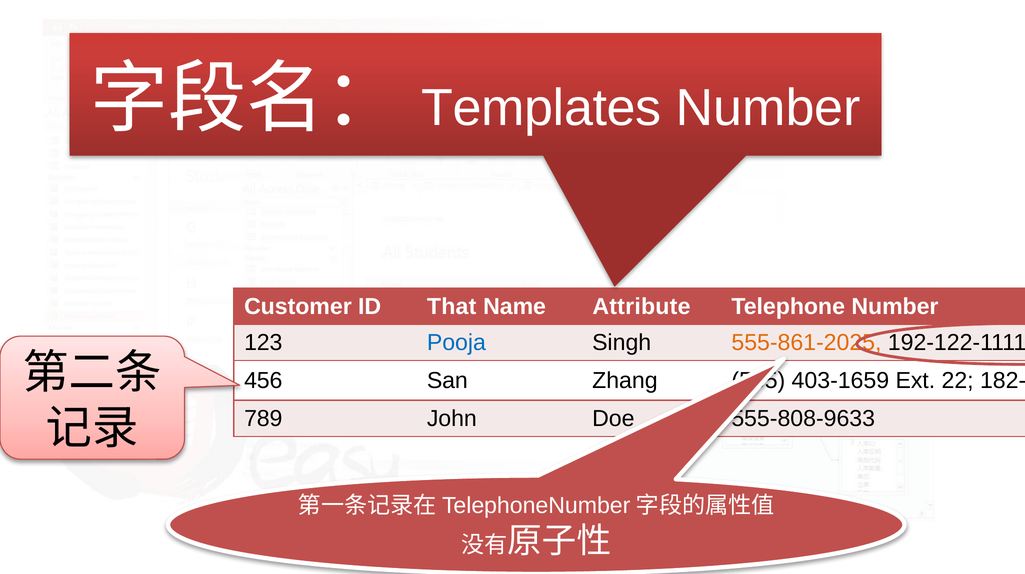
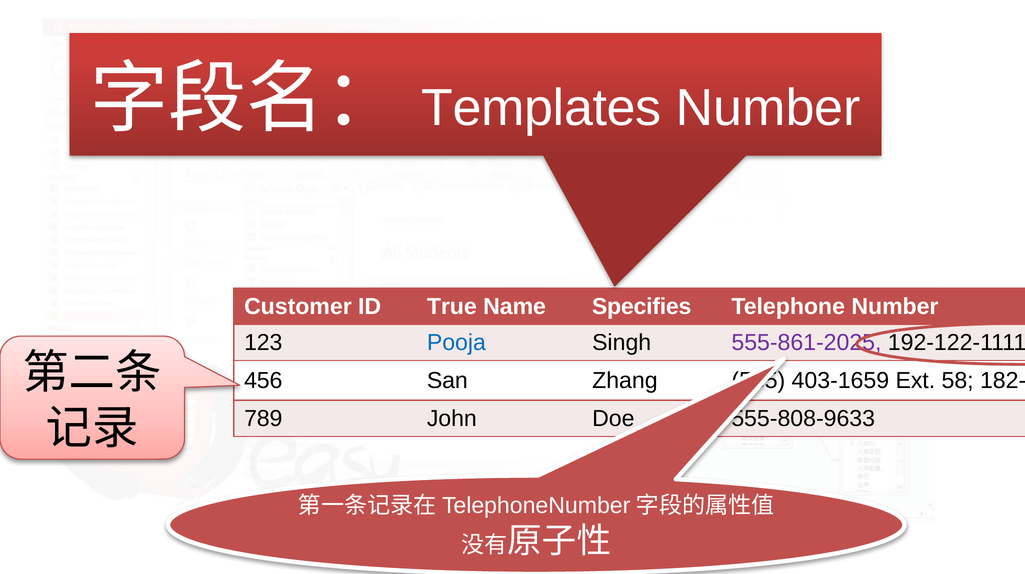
That: That -> True
Attribute: Attribute -> Specifies
555-861-2025 colour: orange -> purple
22: 22 -> 58
